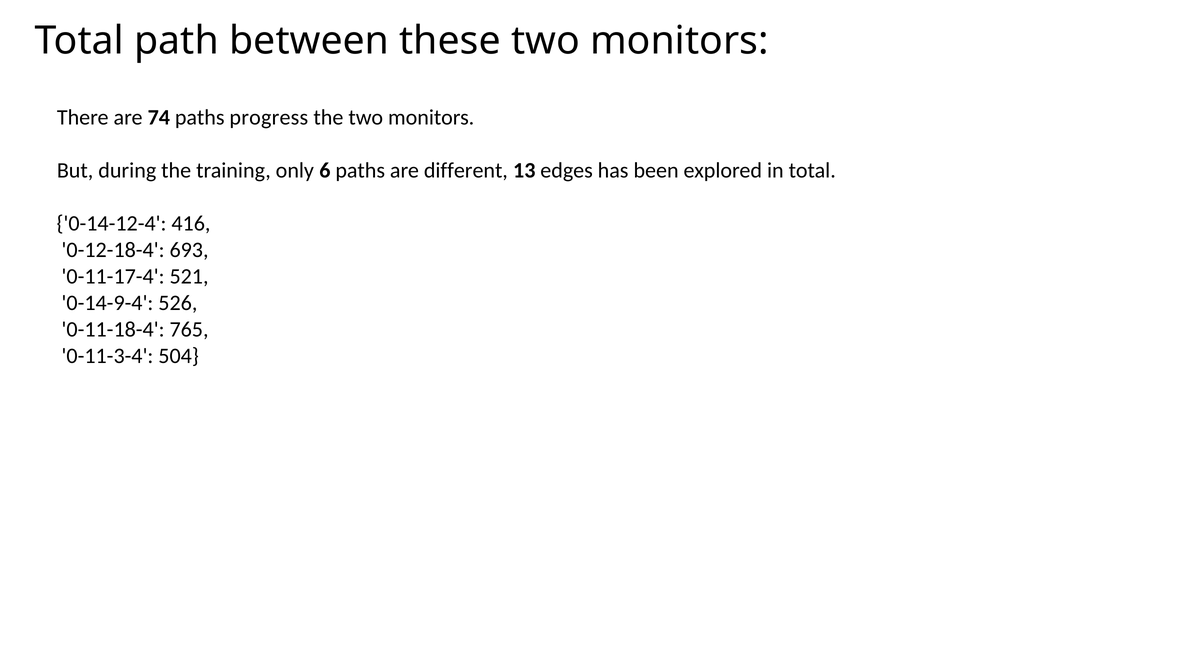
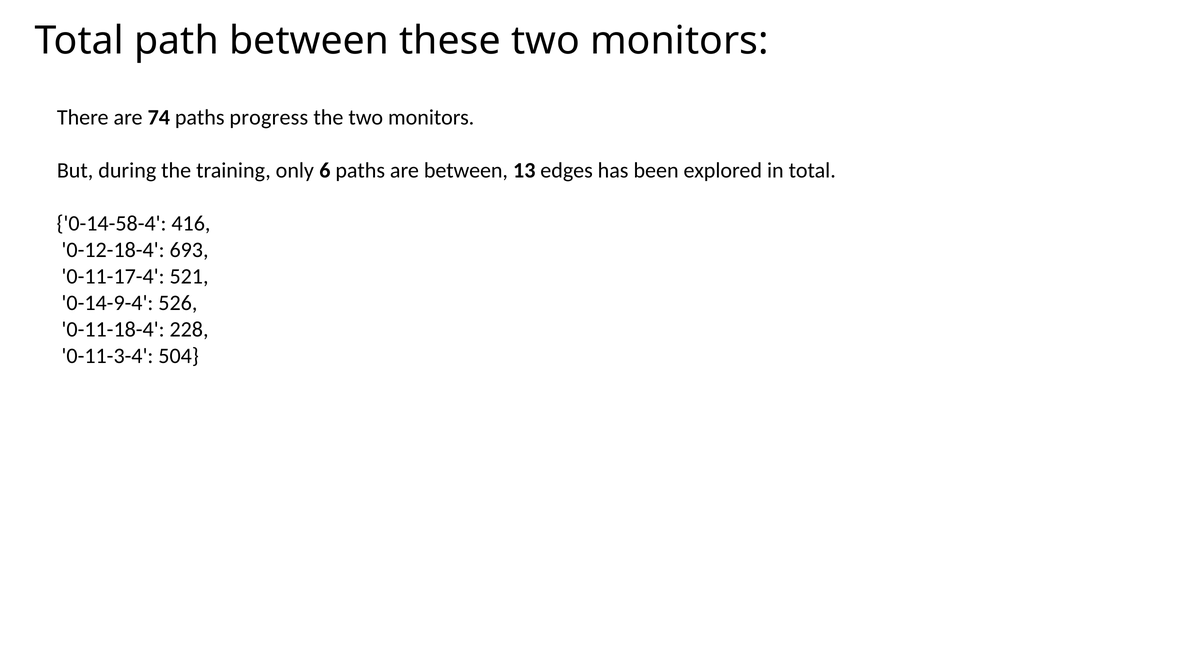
are different: different -> between
0-14-12-4: 0-14-12-4 -> 0-14-58-4
765: 765 -> 228
